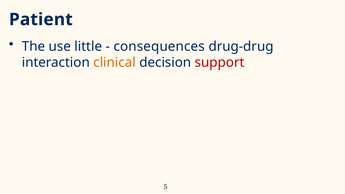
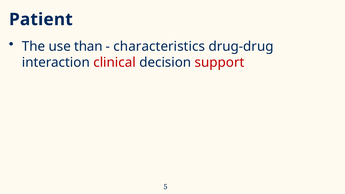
little: little -> than
consequences: consequences -> characteristics
clinical colour: orange -> red
